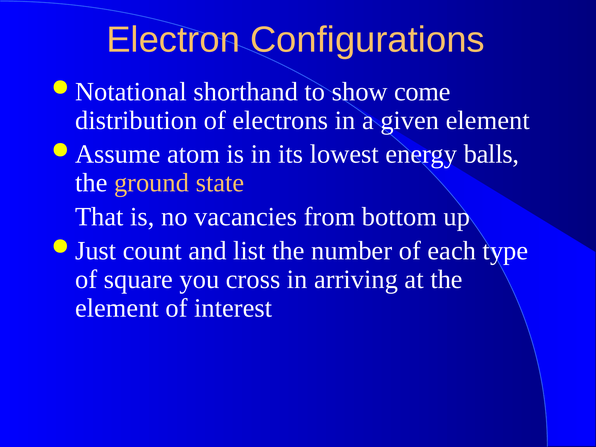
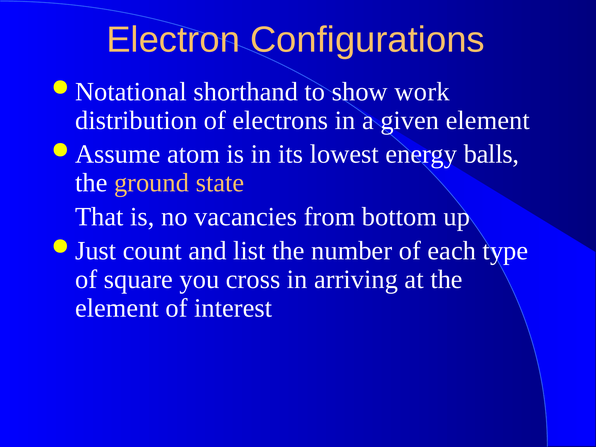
come: come -> work
